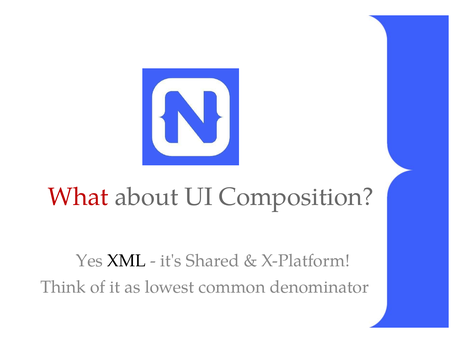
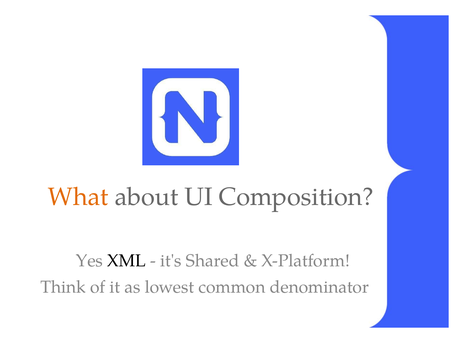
What colour: red -> orange
